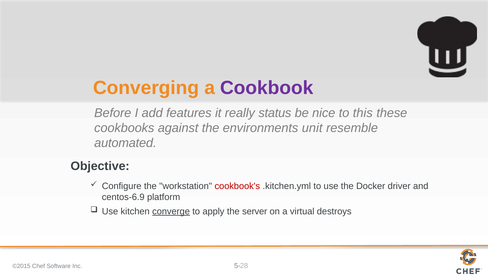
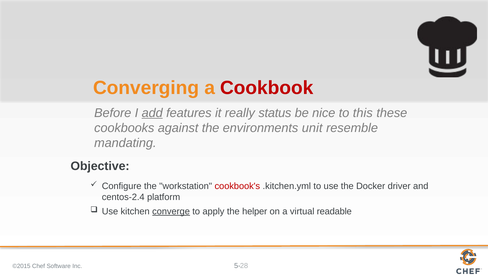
Cookbook colour: purple -> red
add underline: none -> present
automated: automated -> mandating
centos-6.9: centos-6.9 -> centos-2.4
server: server -> helper
destroys: destroys -> readable
